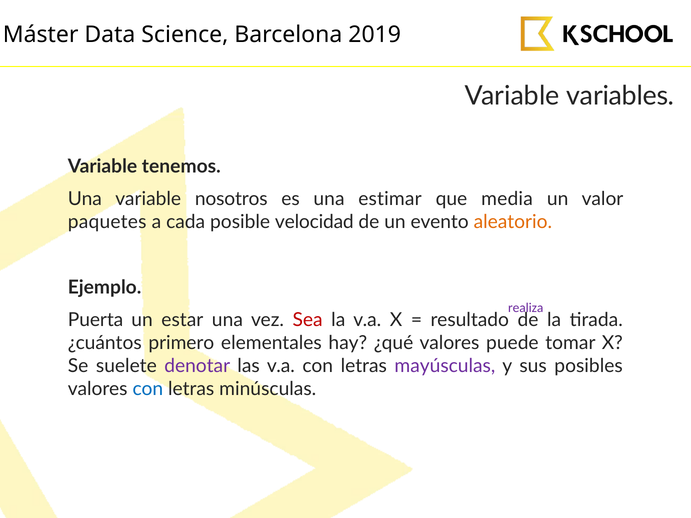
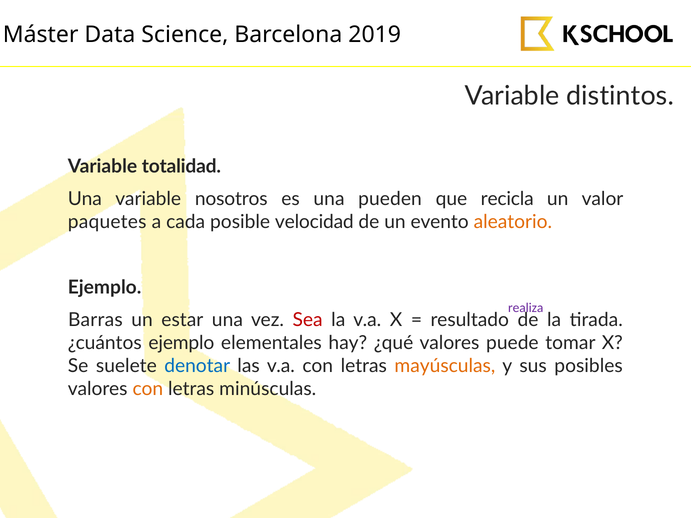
variables: variables -> distintos
tenemos: tenemos -> totalidad
estimar: estimar -> pueden
media: media -> recicla
Puerta: Puerta -> Barras
¿cuántos primero: primero -> ejemplo
denotar colour: purple -> blue
mayúsculas colour: purple -> orange
con at (148, 389) colour: blue -> orange
